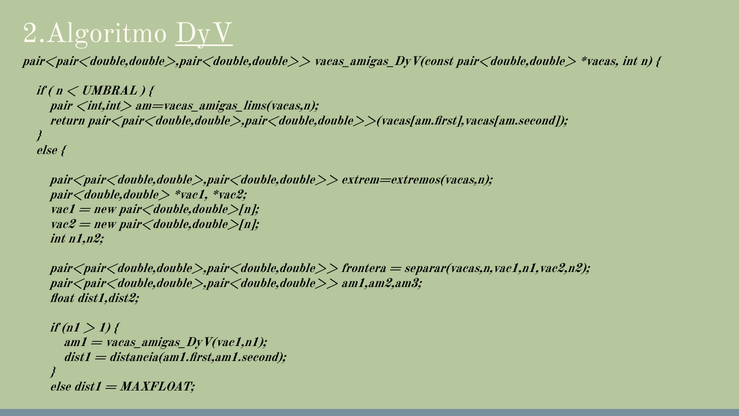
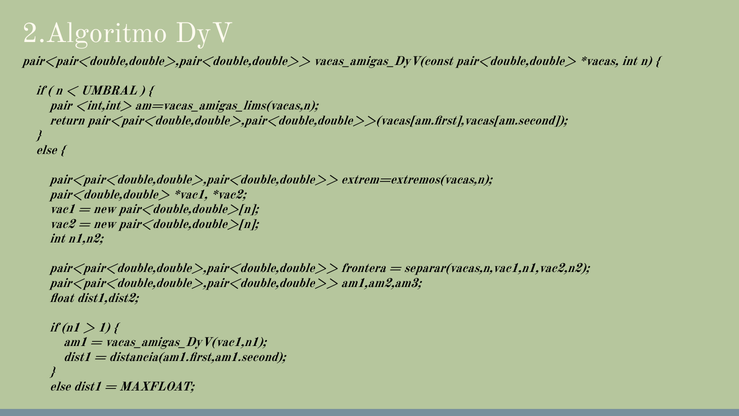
DyV underline: present -> none
